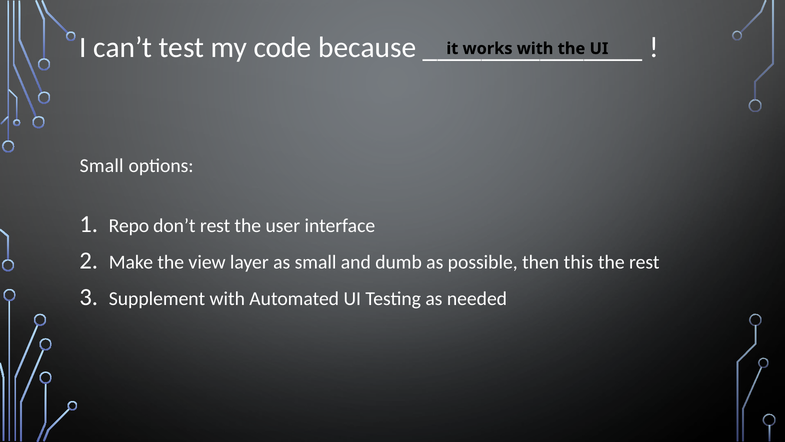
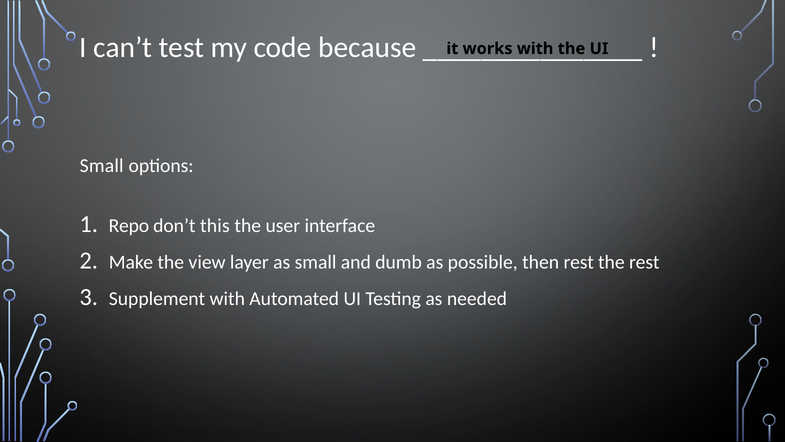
don’t rest: rest -> this
then this: this -> rest
